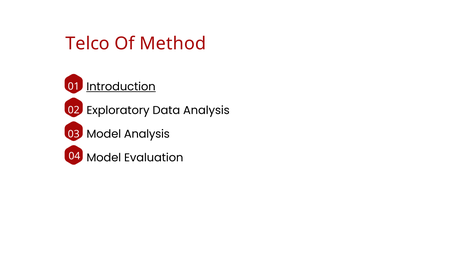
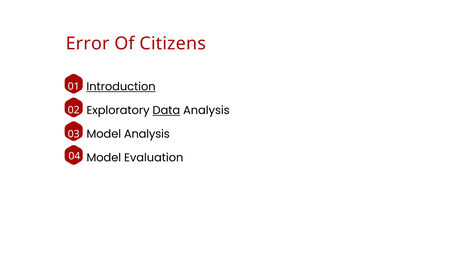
Telco: Telco -> Error
Method: Method -> Citizens
Data underline: none -> present
